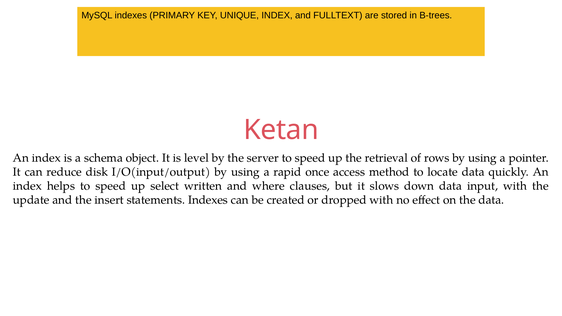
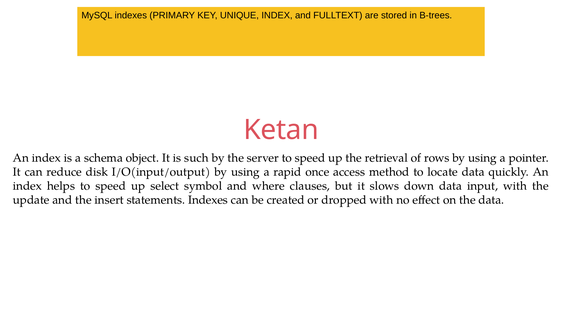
level: level -> such
written: written -> symbol
